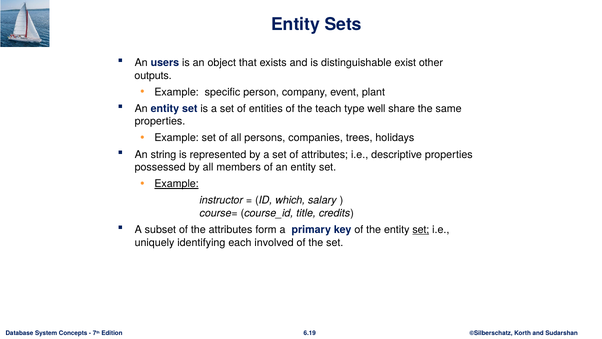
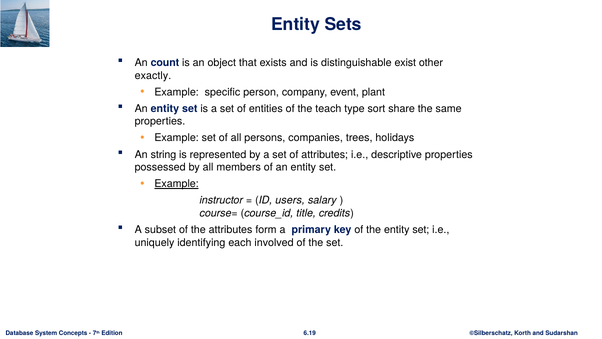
users: users -> count
outputs: outputs -> exactly
well: well -> sort
which: which -> users
set at (421, 230) underline: present -> none
